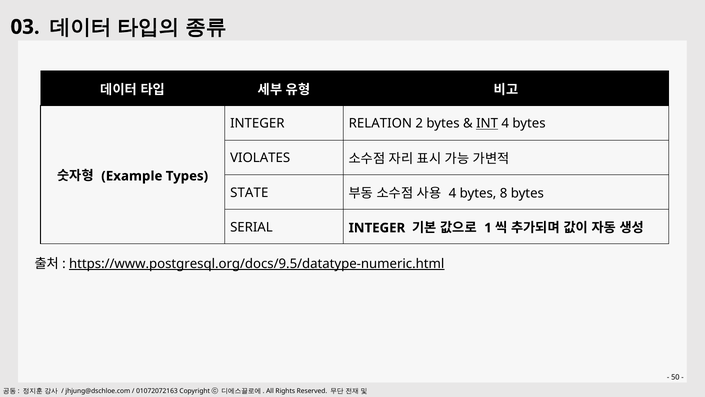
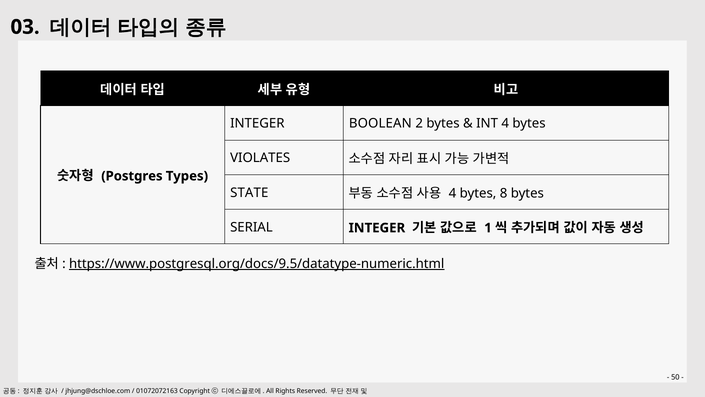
RELATION: RELATION -> BOOLEAN
INT underline: present -> none
Example: Example -> Postgres
